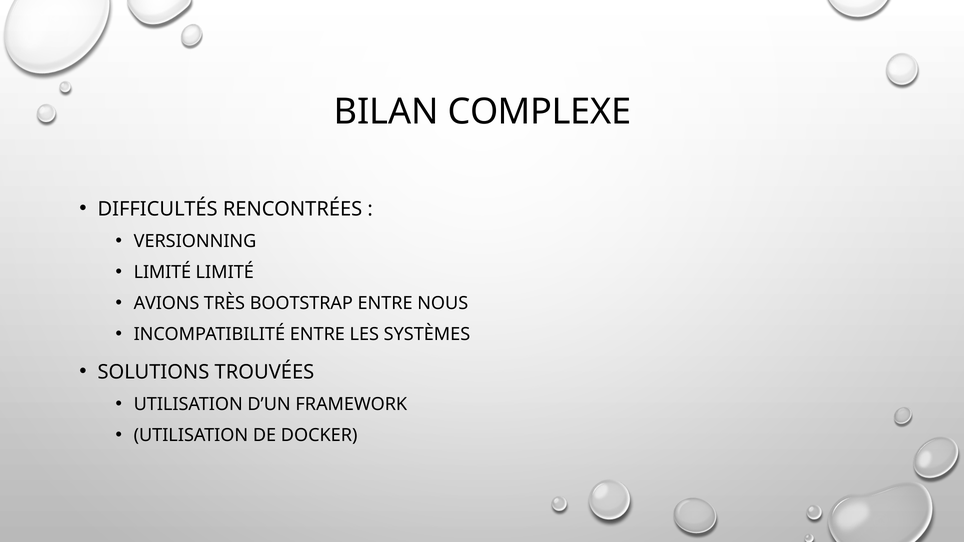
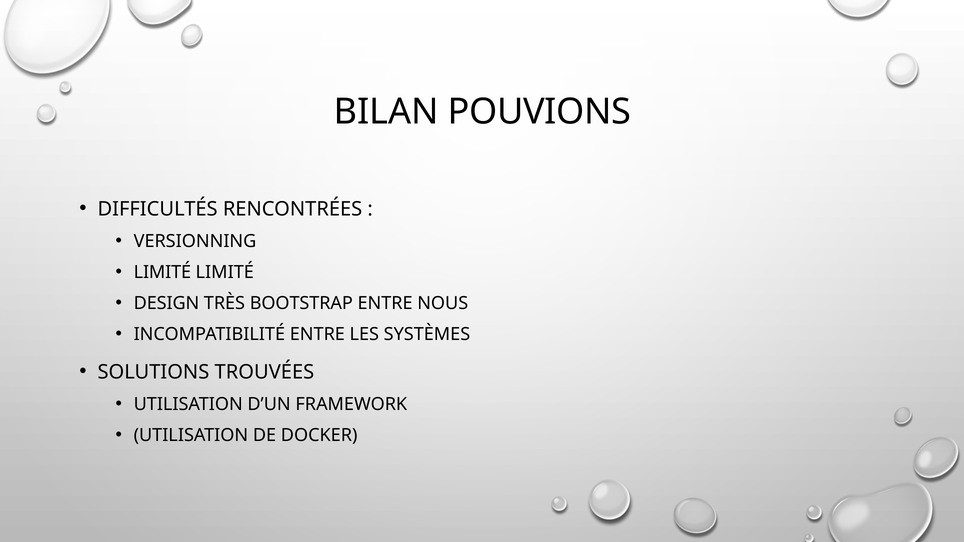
COMPLEXE: COMPLEXE -> POUVIONS
AVIONS: AVIONS -> DESIGN
